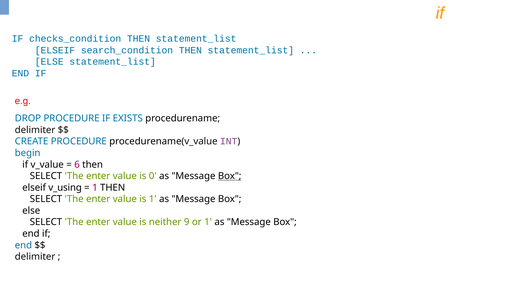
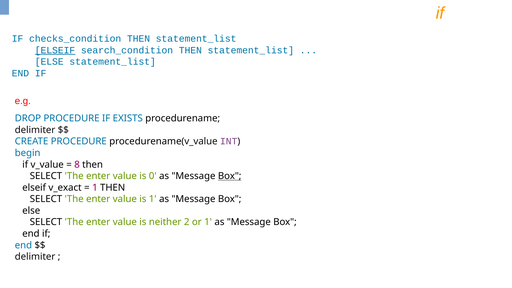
ELSEIF at (55, 50) underline: none -> present
6: 6 -> 8
v_using: v_using -> v_exact
9: 9 -> 2
